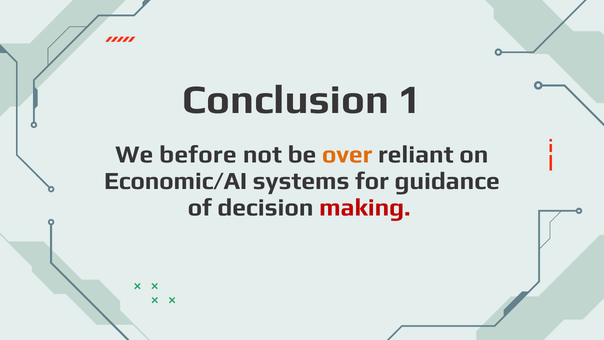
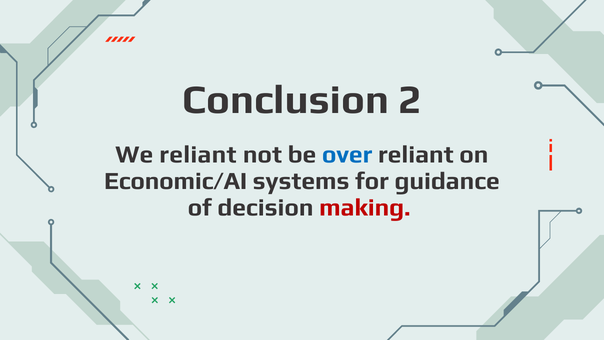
1: 1 -> 2
We before: before -> reliant
over colour: orange -> blue
